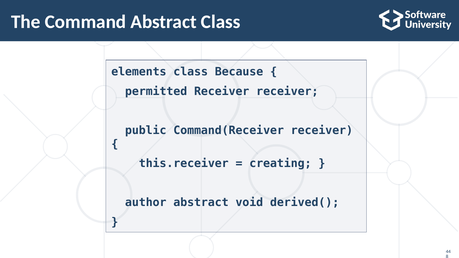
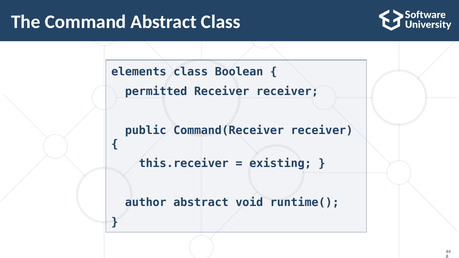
Because: Because -> Boolean
creating: creating -> existing
derived(: derived( -> runtime(
